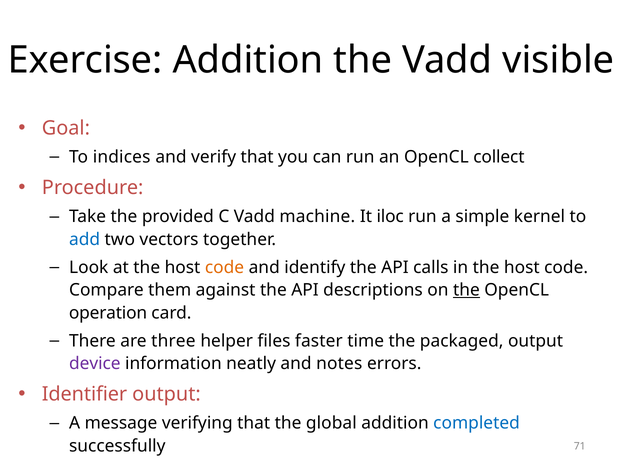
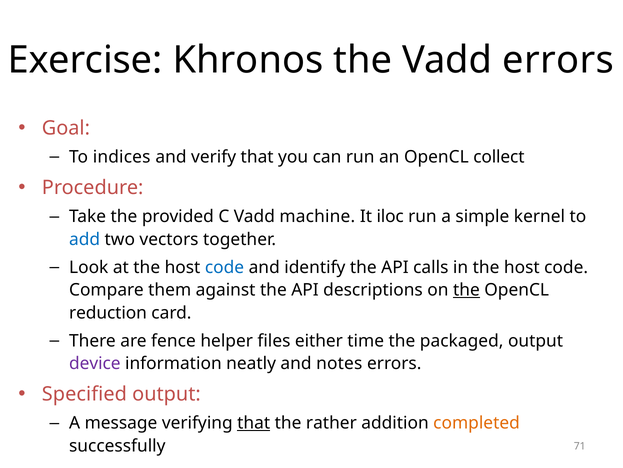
Exercise Addition: Addition -> Khronos
Vadd visible: visible -> errors
code at (225, 267) colour: orange -> blue
operation: operation -> reduction
three: three -> fence
faster: faster -> either
Identifier: Identifier -> Specified
that at (254, 423) underline: none -> present
global: global -> rather
completed colour: blue -> orange
